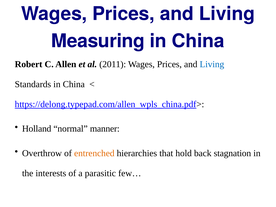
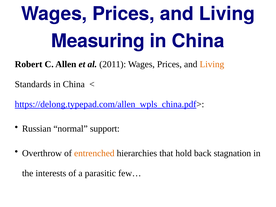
Living at (212, 64) colour: blue -> orange
Holland: Holland -> Russian
manner: manner -> support
